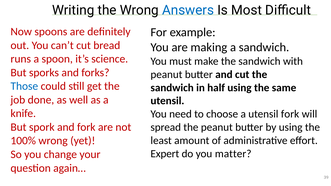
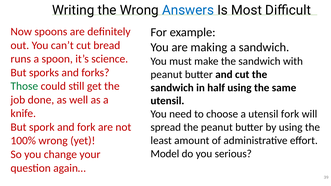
Those colour: blue -> green
Expert: Expert -> Model
matter: matter -> serious
